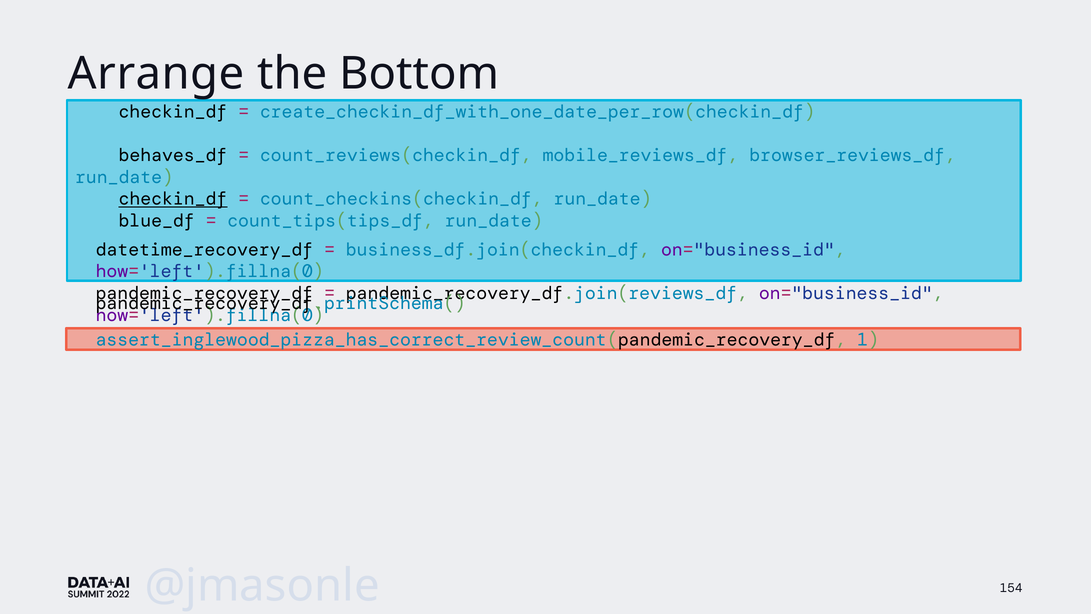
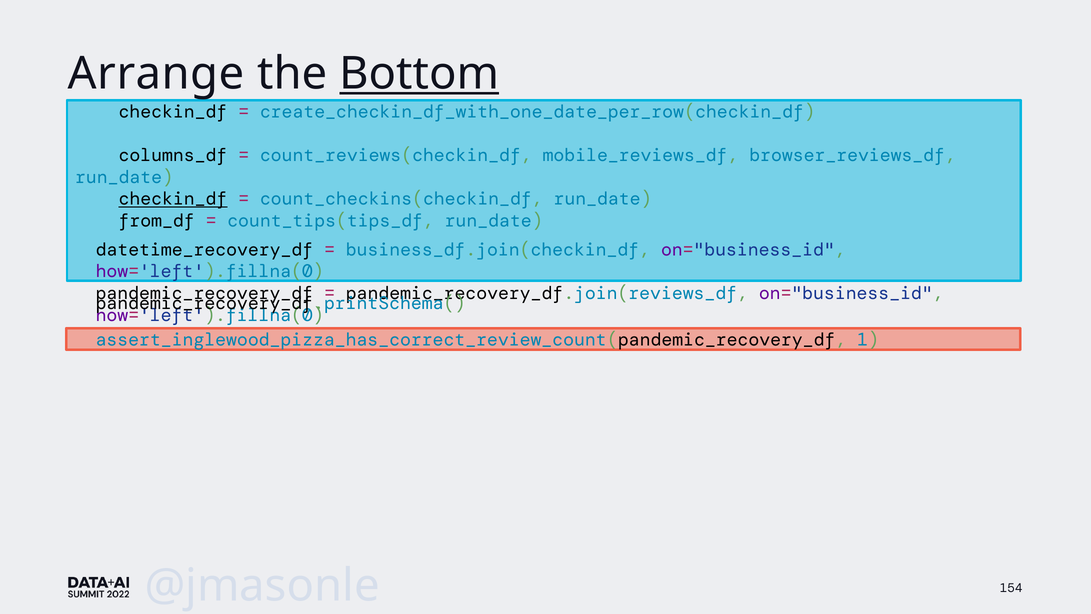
Bottom underline: none -> present
behaves_df: behaves_df -> columns_df
blue_df: blue_df -> from_df
